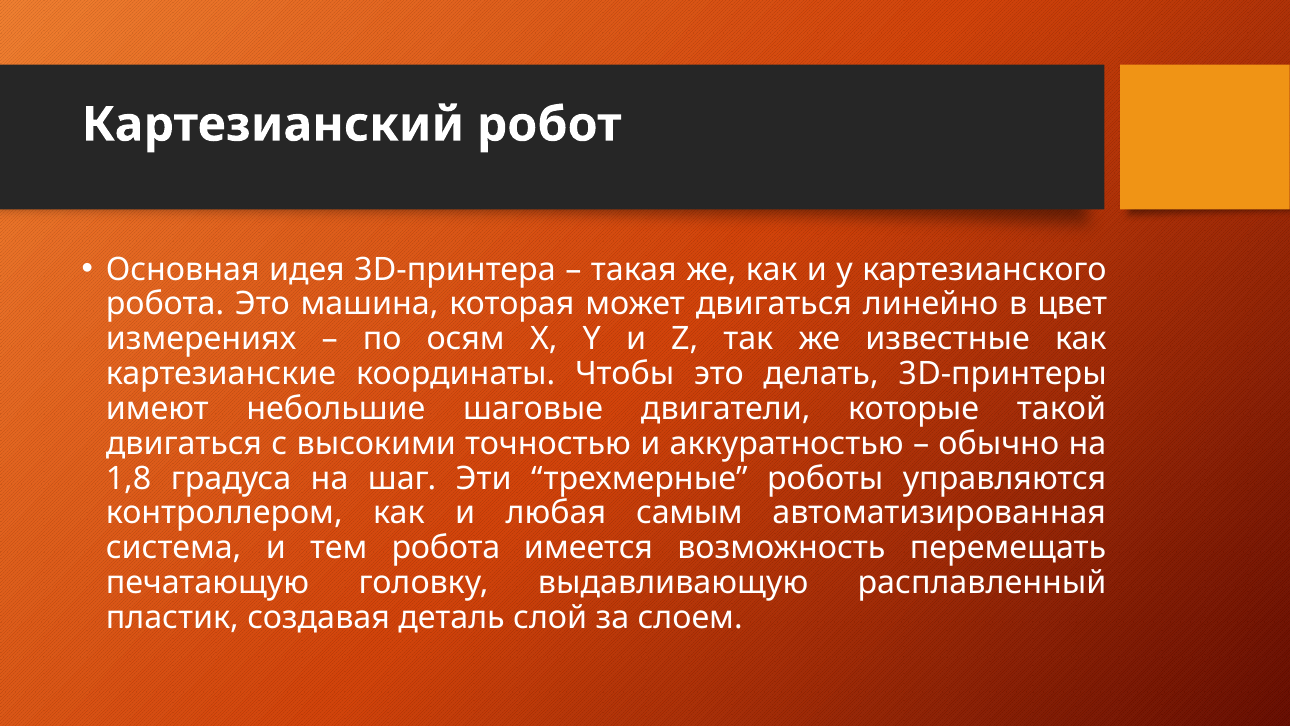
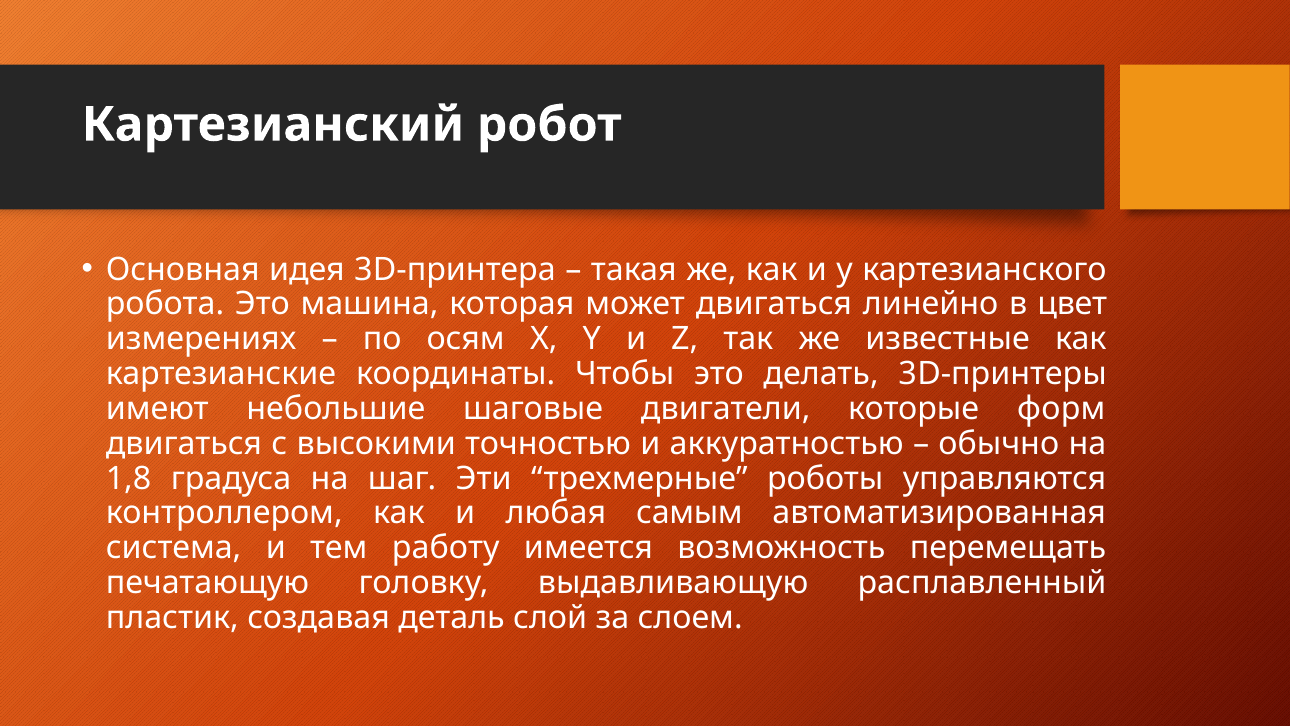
такой: такой -> форм
тем робота: робота -> работу
